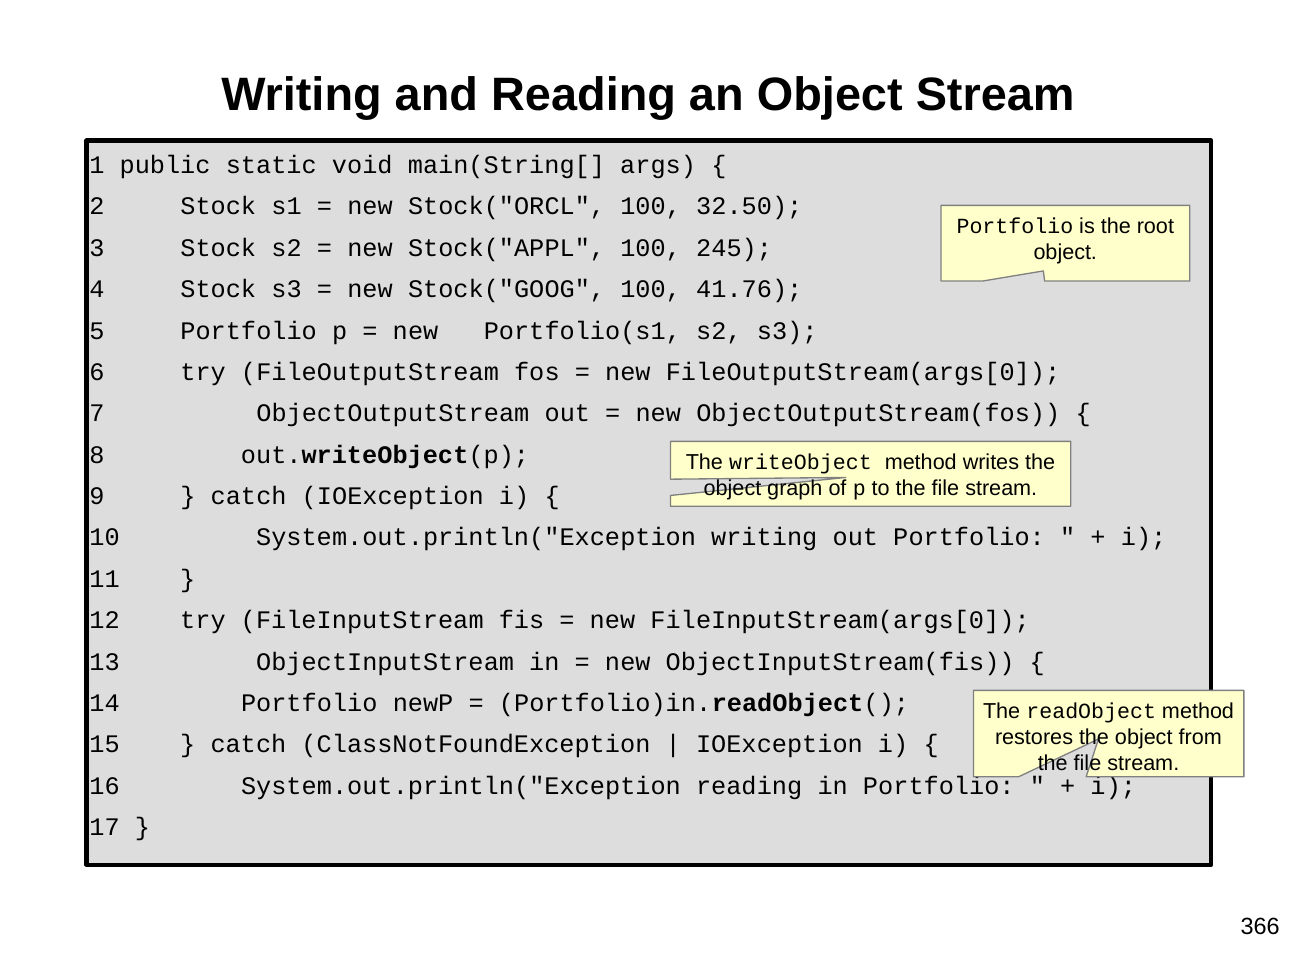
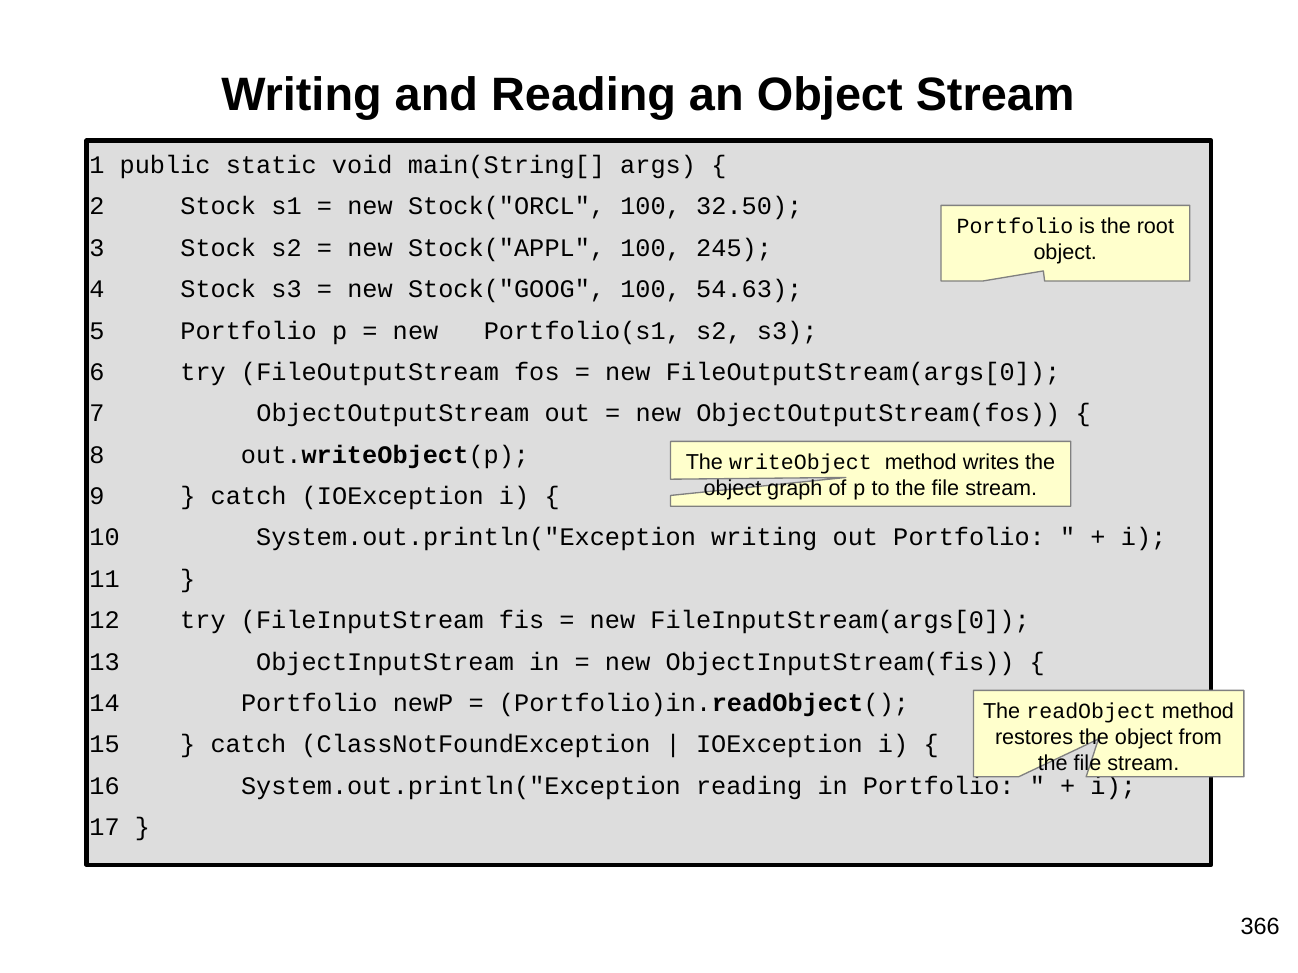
41.76: 41.76 -> 54.63
